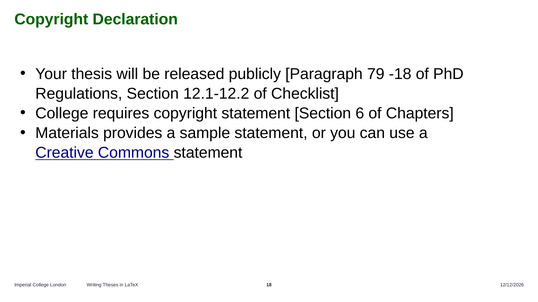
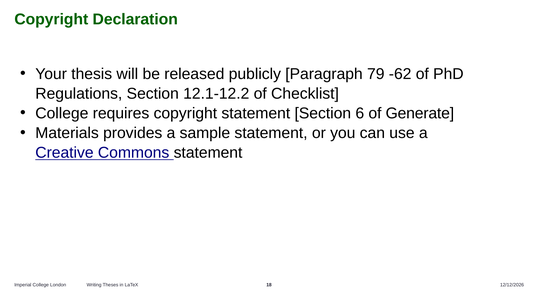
-18: -18 -> -62
Chapters: Chapters -> Generate
